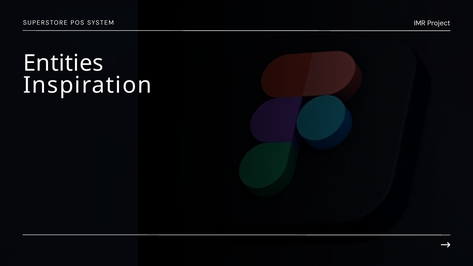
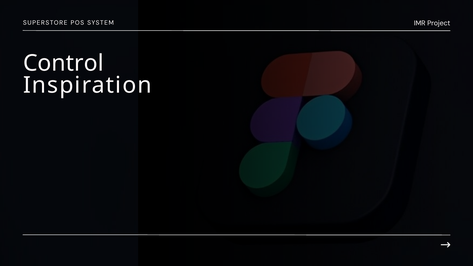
Entities: Entities -> Control
